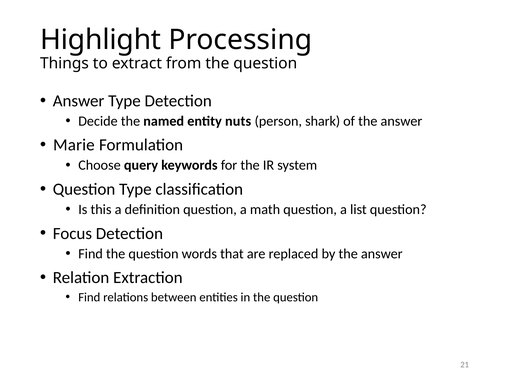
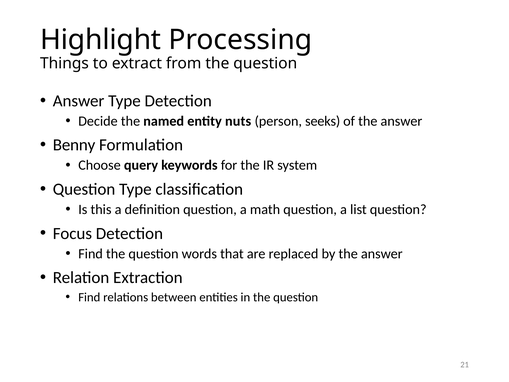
shark: shark -> seeks
Marie: Marie -> Benny
